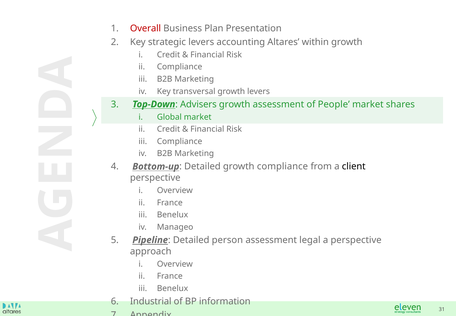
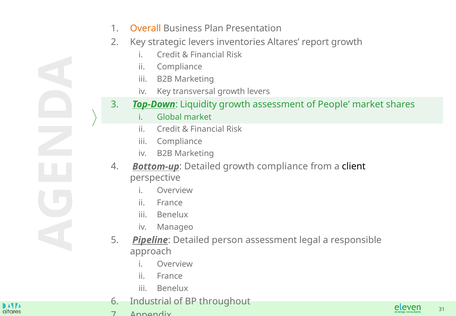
Overall colour: red -> orange
accounting: accounting -> inventories
within: within -> report
Advisers: Advisers -> Liquidity
a perspective: perspective -> responsible
information: information -> throughout
